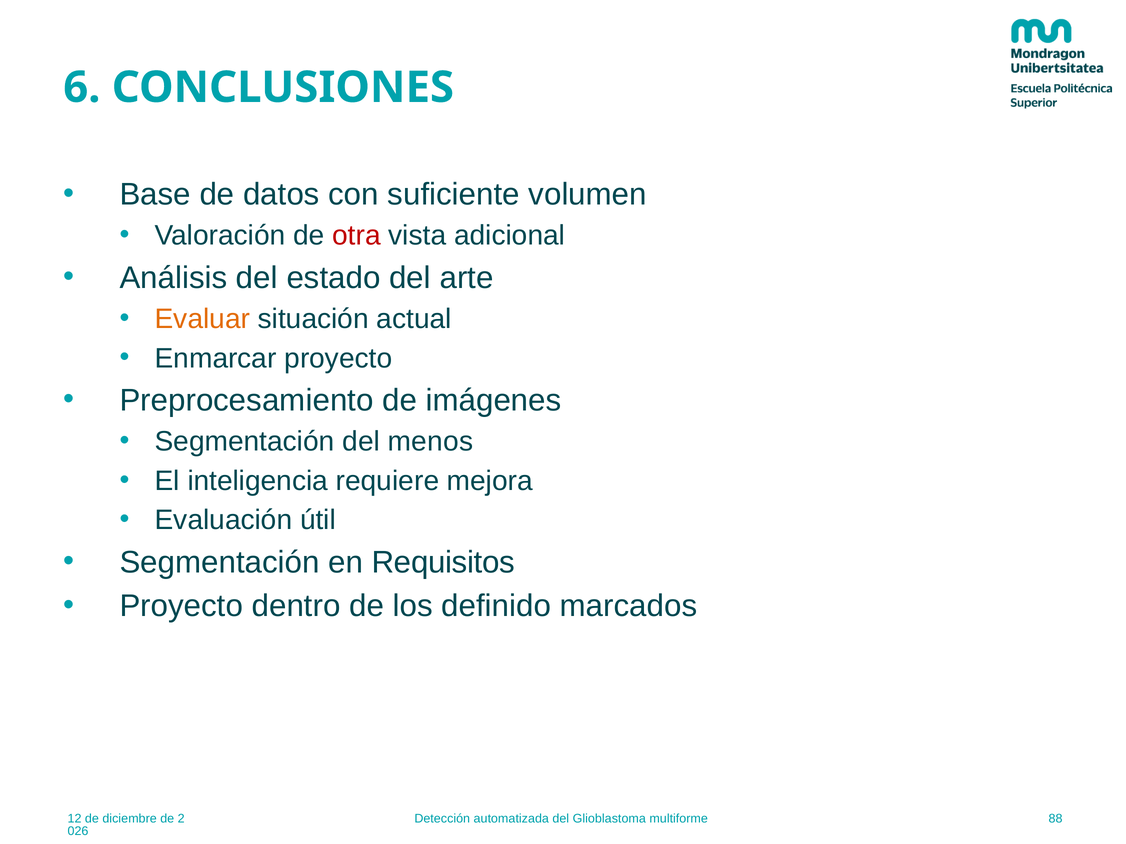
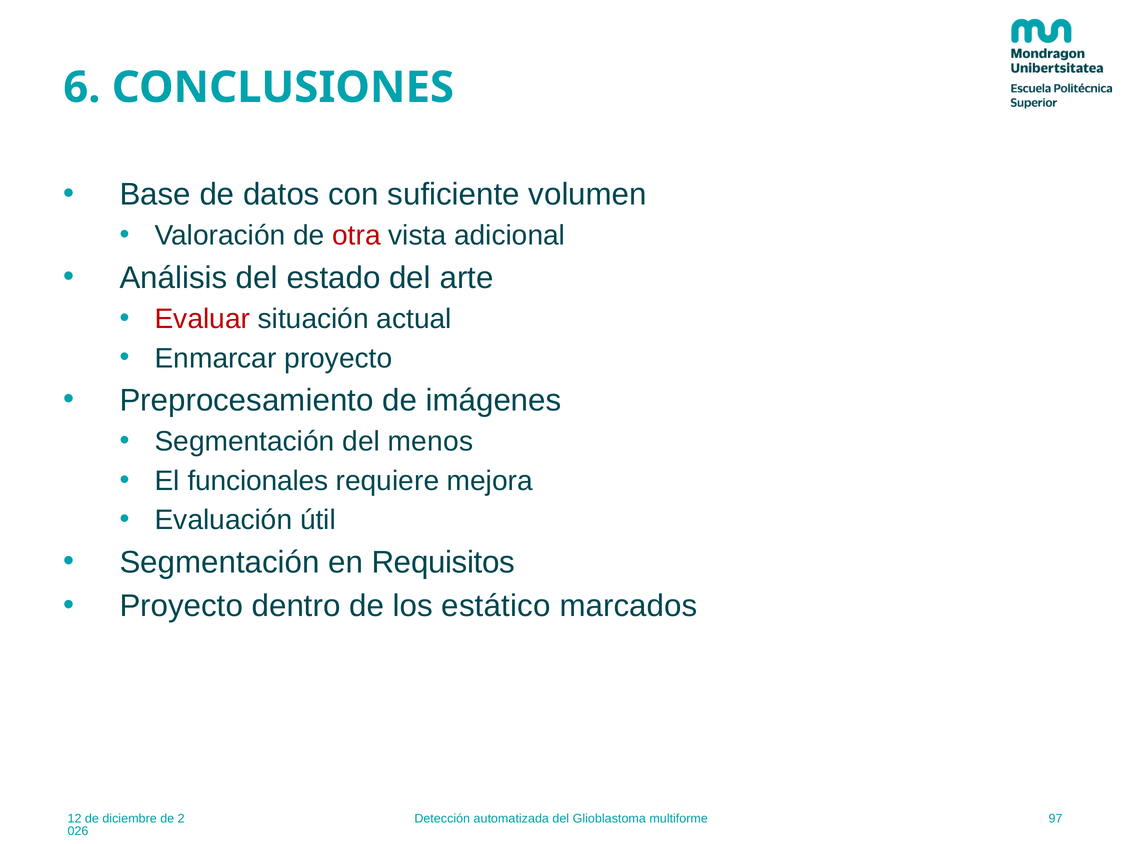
Evaluar colour: orange -> red
inteligencia: inteligencia -> funcionales
definido: definido -> estático
88: 88 -> 97
